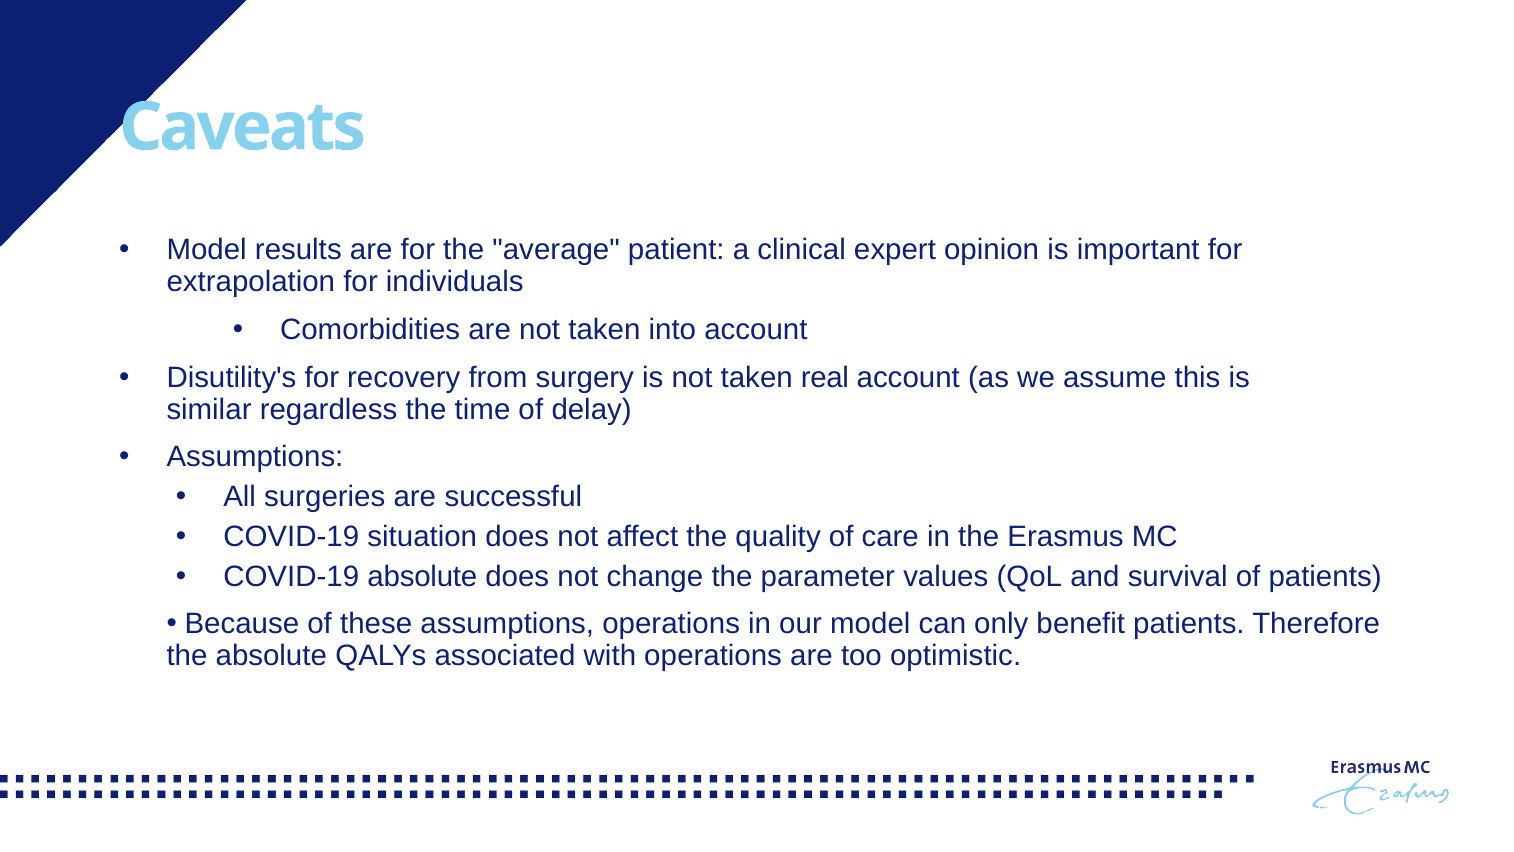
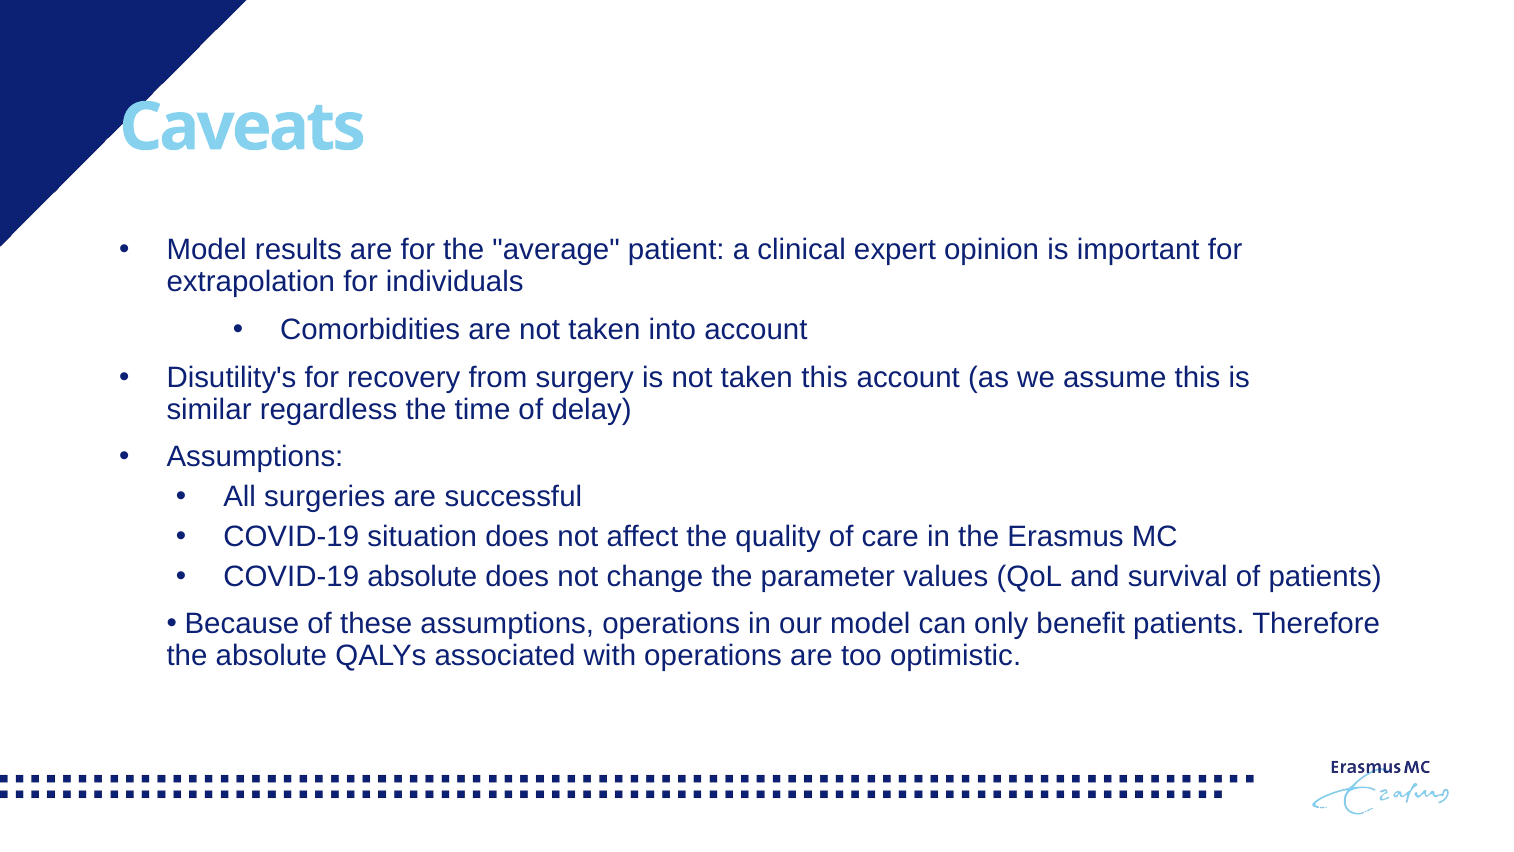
taken real: real -> this
